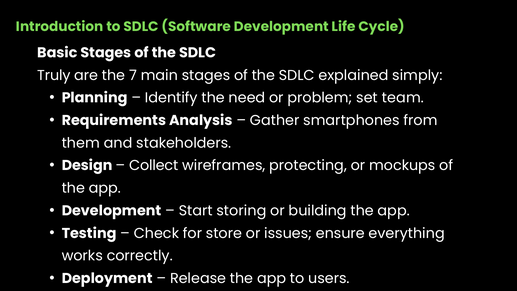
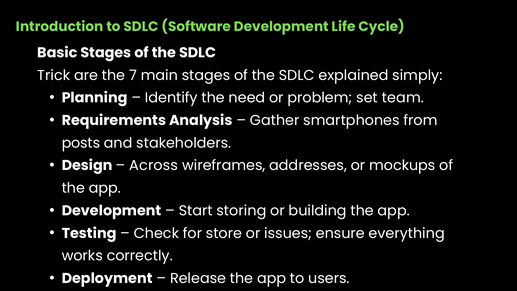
Truly: Truly -> Trick
them: them -> posts
Collect: Collect -> Across
protecting: protecting -> addresses
